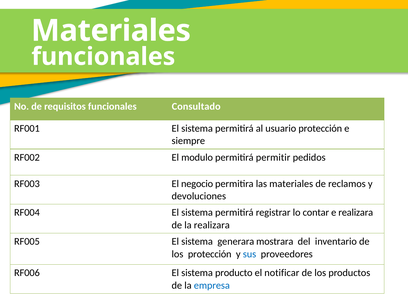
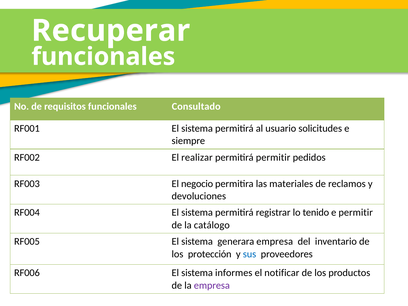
Materiales at (111, 31): Materiales -> Recuperar
usuario protección: protección -> solicitudes
modulo: modulo -> realizar
contar: contar -> tenido
e realizara: realizara -> permitir
la realizara: realizara -> catálogo
generara mostrara: mostrara -> empresa
producto: producto -> informes
empresa at (212, 285) colour: blue -> purple
